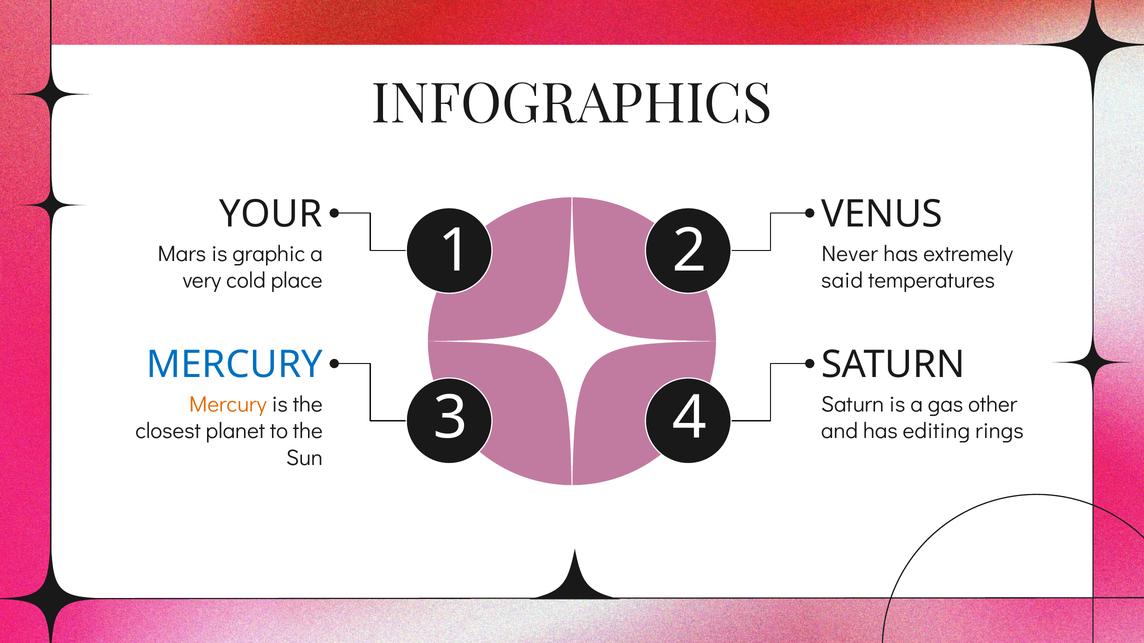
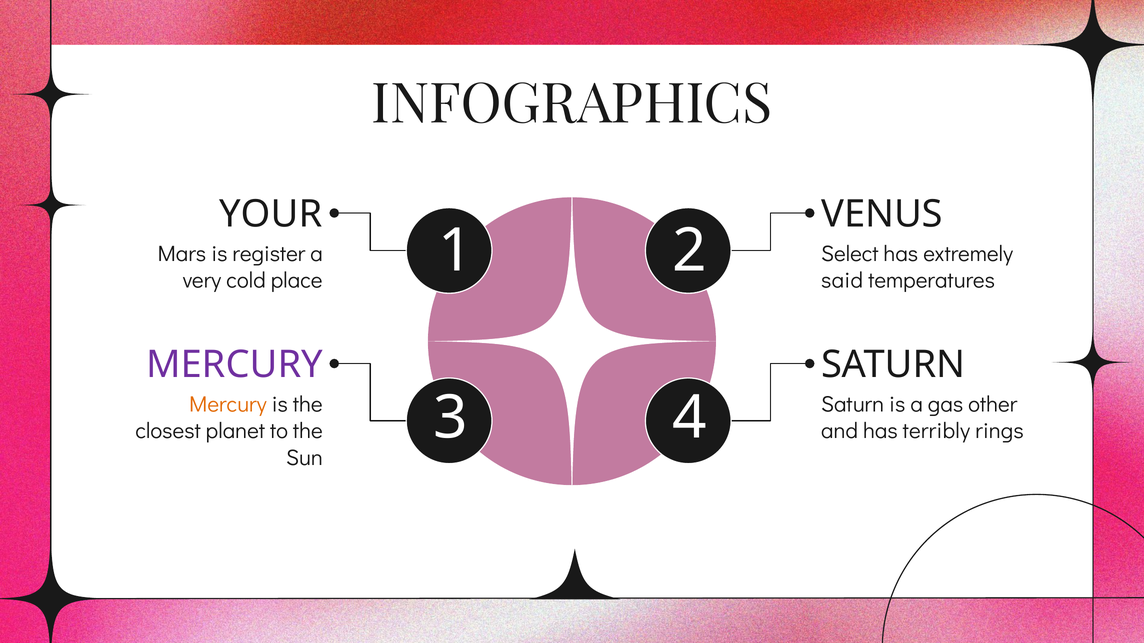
graphic: graphic -> register
Never: Never -> Select
MERCURY at (234, 365) colour: blue -> purple
editing: editing -> terribly
